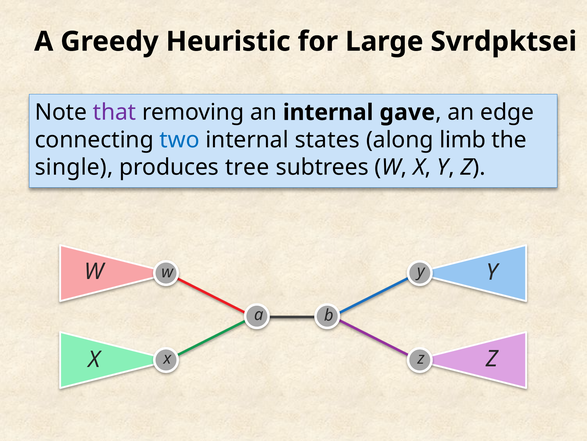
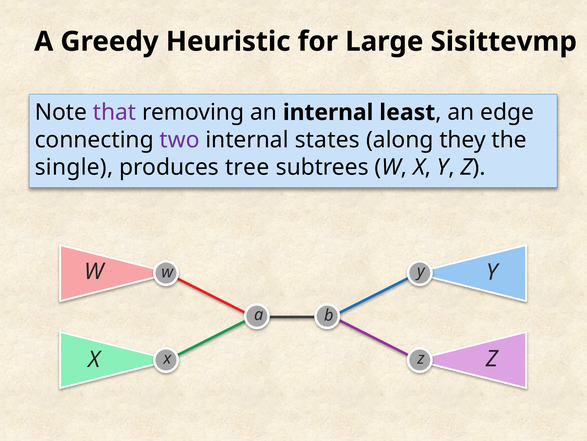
Svrdpktsei: Svrdpktsei -> Sisittevmp
gave: gave -> least
two colour: blue -> purple
limb: limb -> they
